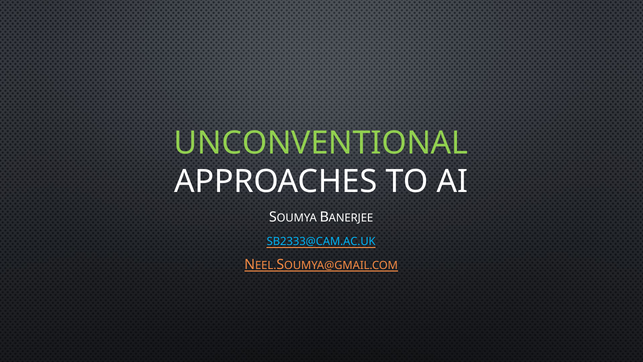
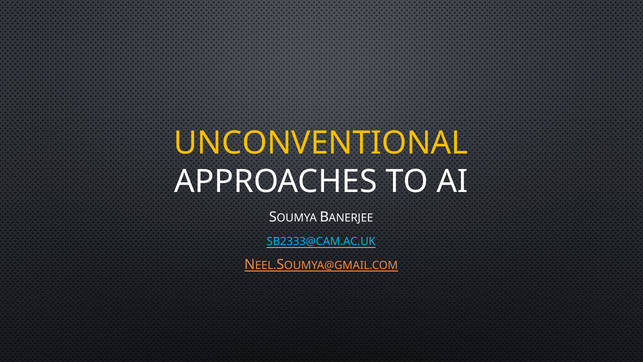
UNCONVENTIONAL colour: light green -> yellow
